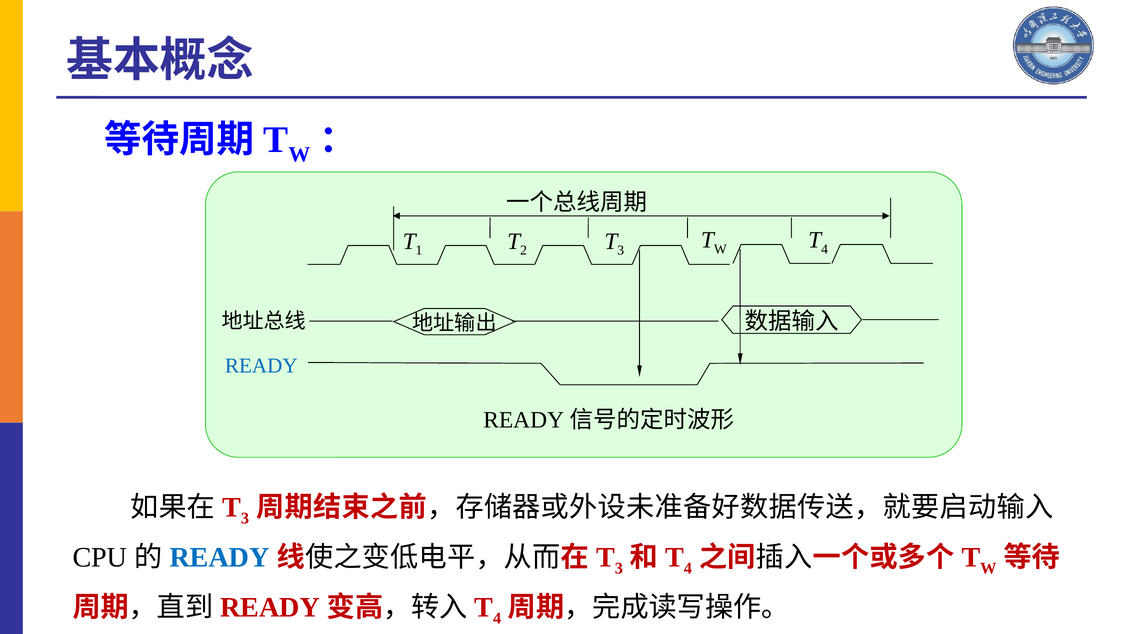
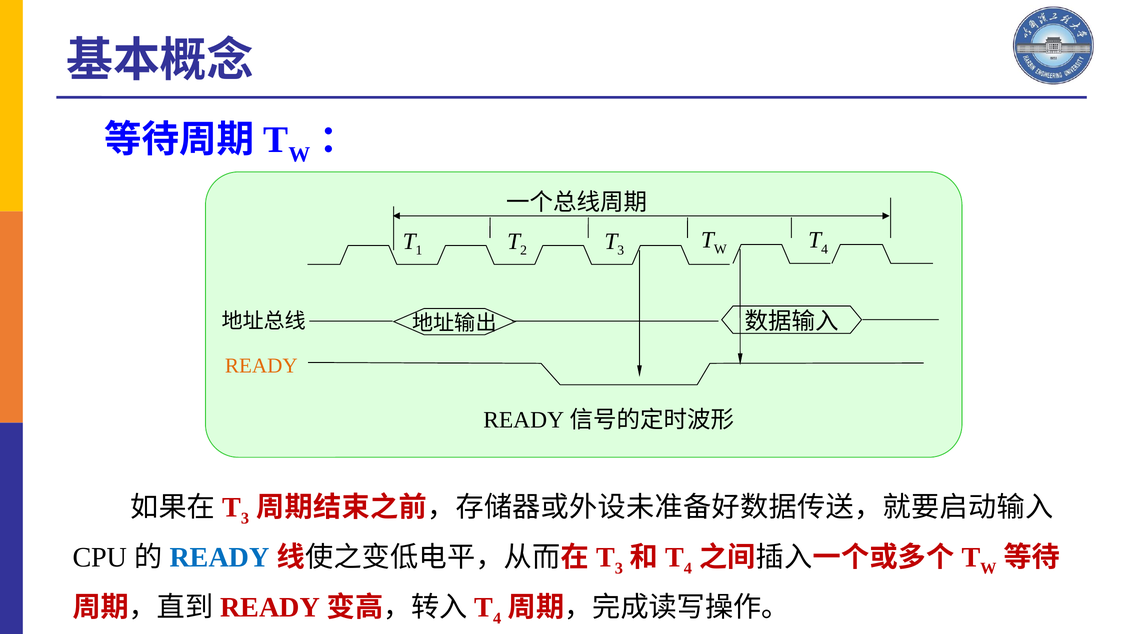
READY at (261, 366) colour: blue -> orange
